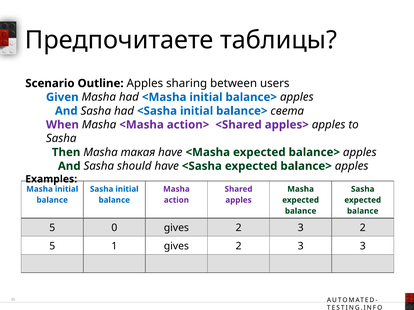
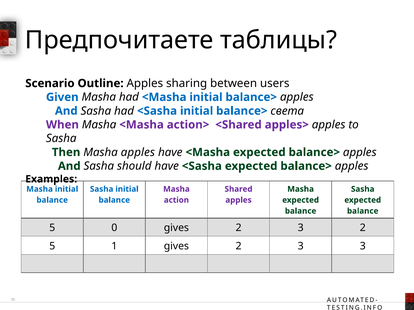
Masha такая: такая -> apples
